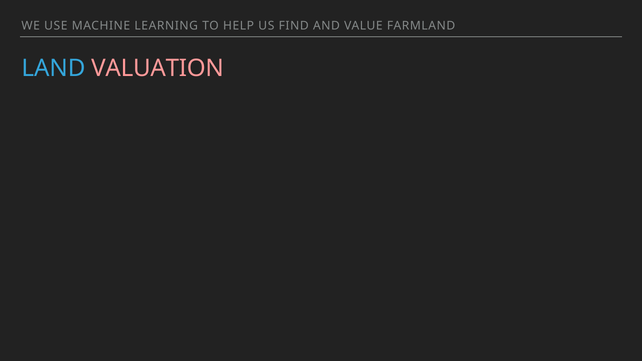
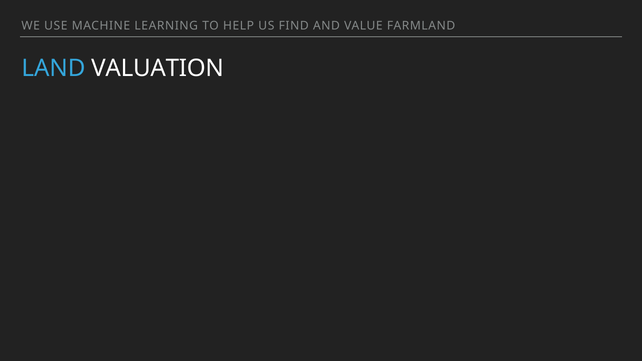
VALUATION colour: pink -> white
